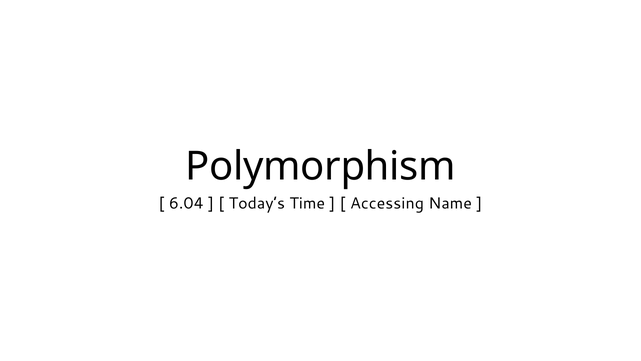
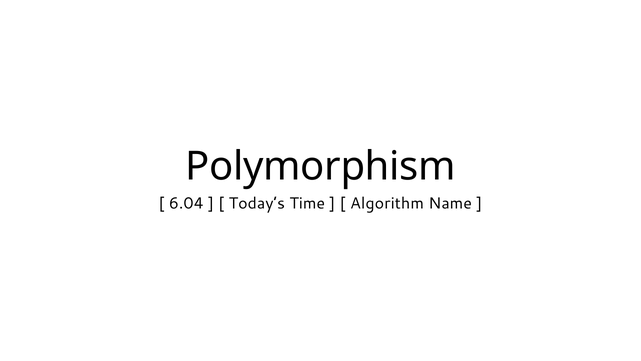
Accessing: Accessing -> Algorithm
